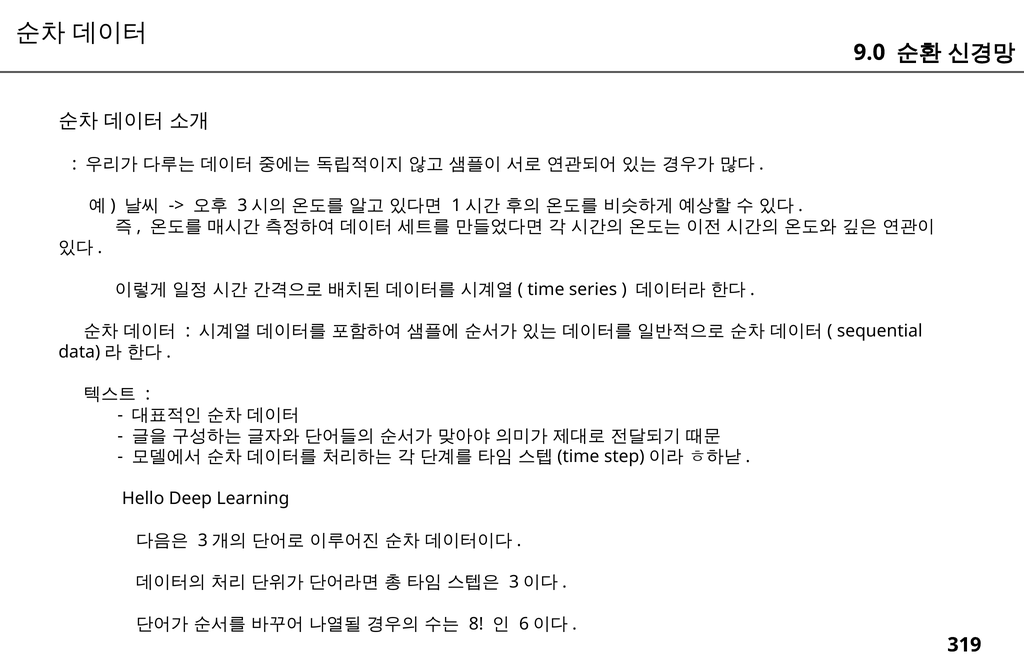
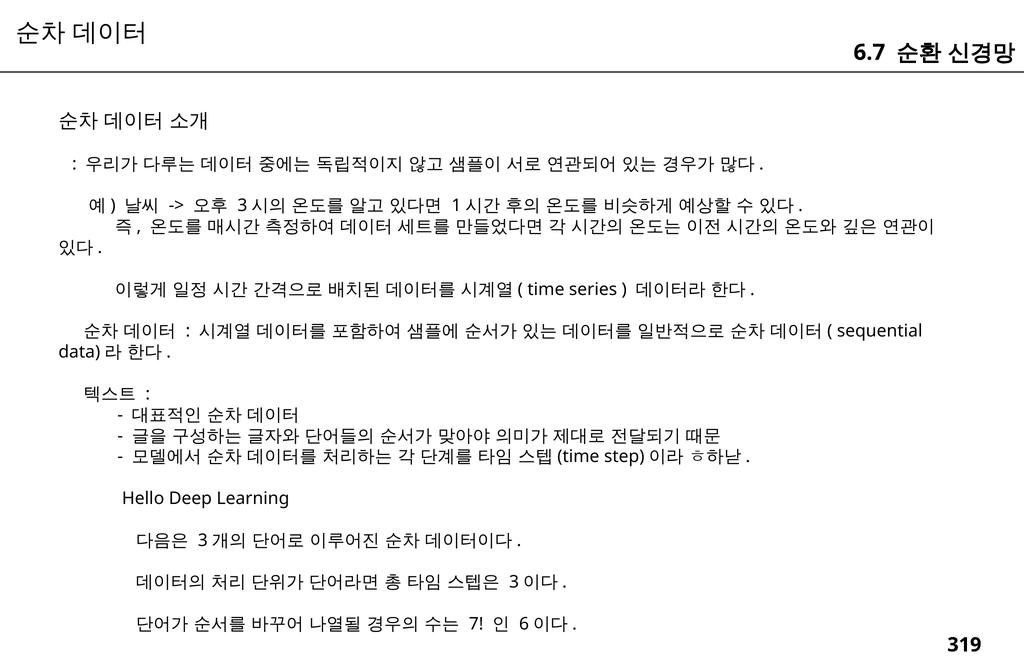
9.0: 9.0 -> 6.7
8: 8 -> 7
